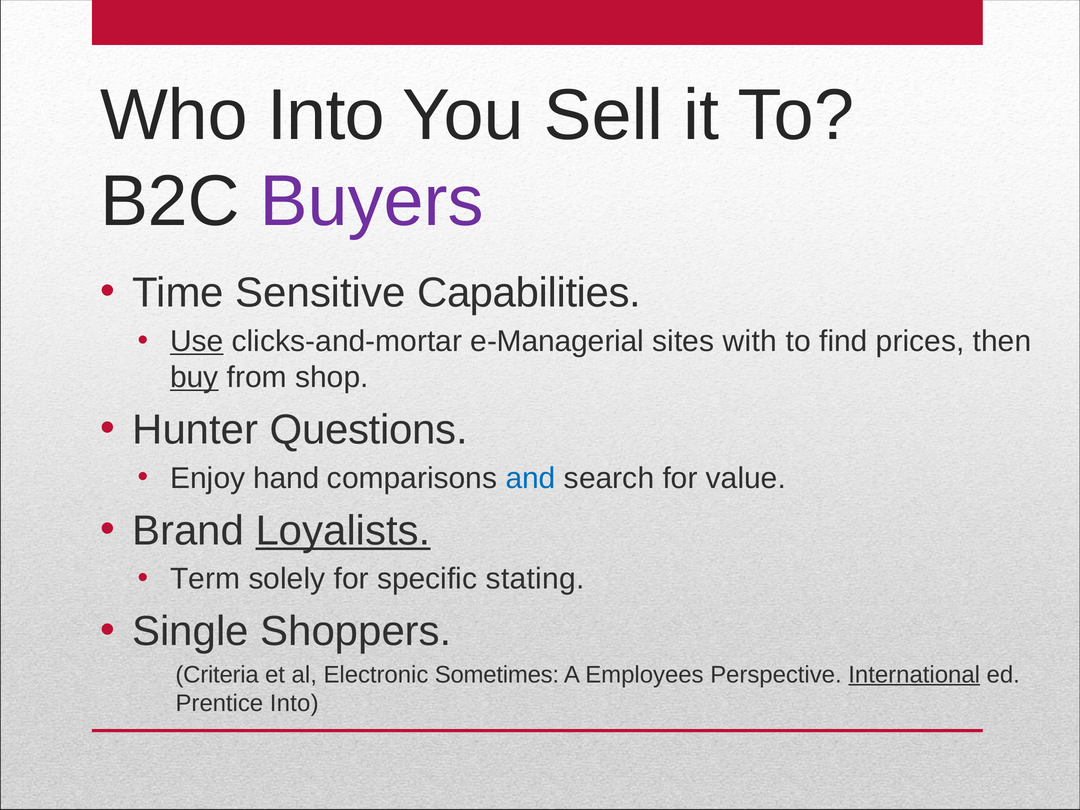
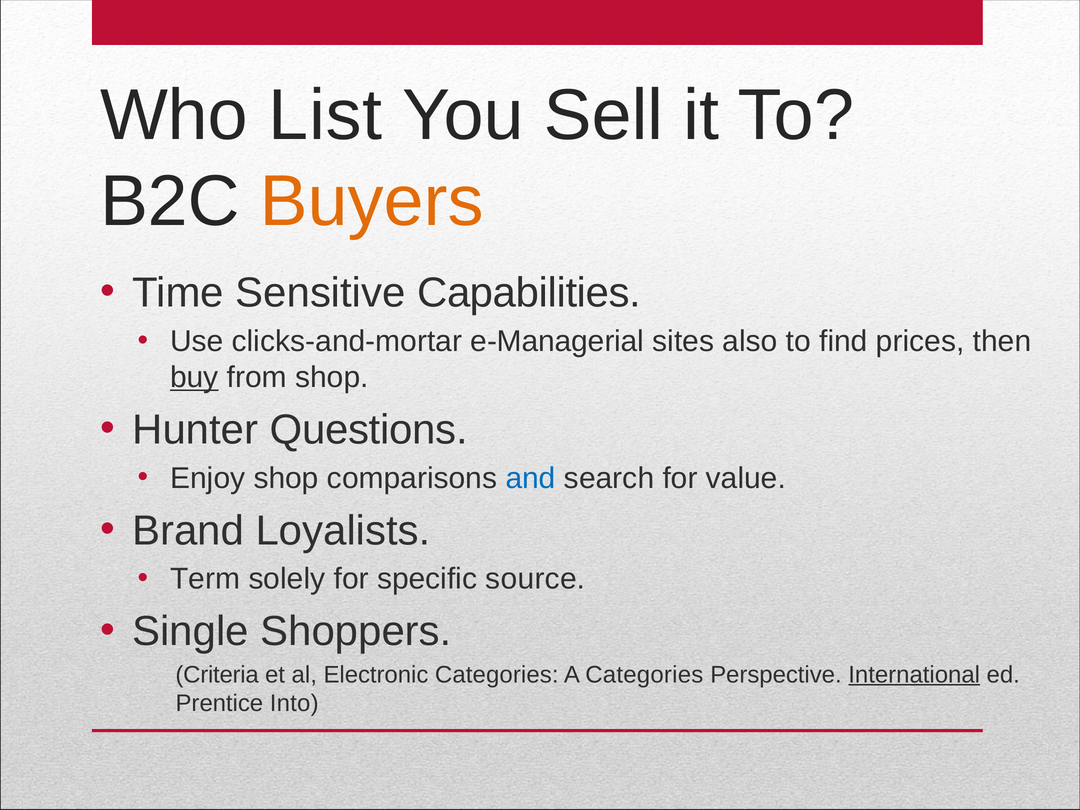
Who Into: Into -> List
Buyers colour: purple -> orange
Use underline: present -> none
with: with -> also
Enjoy hand: hand -> shop
Loyalists underline: present -> none
stating: stating -> source
Electronic Sometimes: Sometimes -> Categories
A Employees: Employees -> Categories
